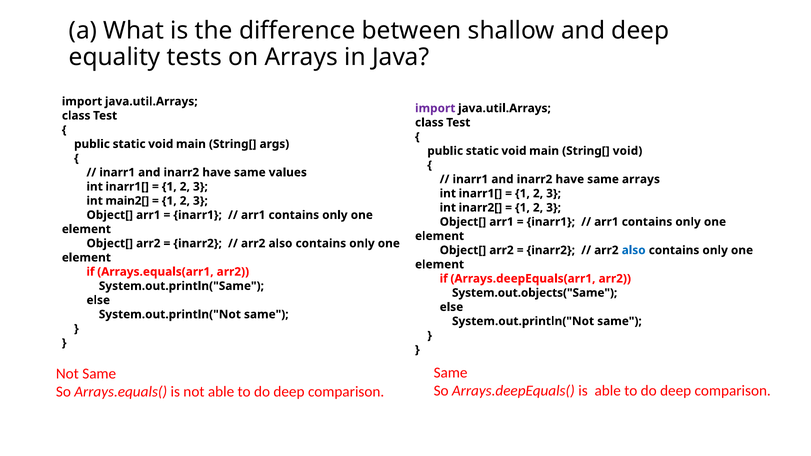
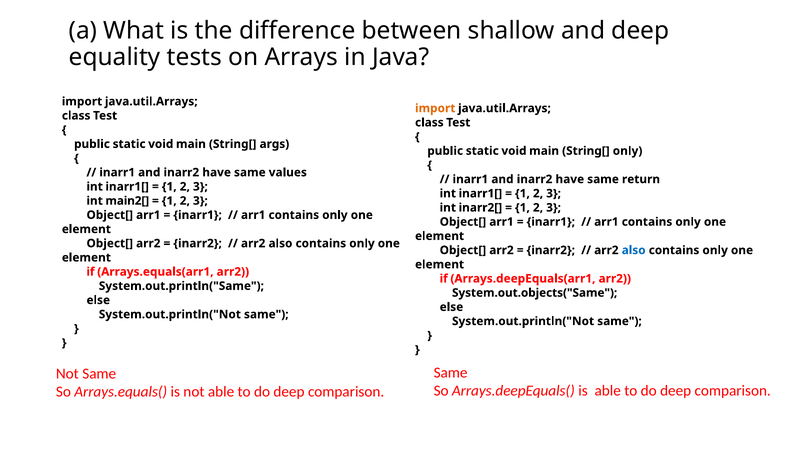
import at (435, 108) colour: purple -> orange
String[ void: void -> only
same arrays: arrays -> return
